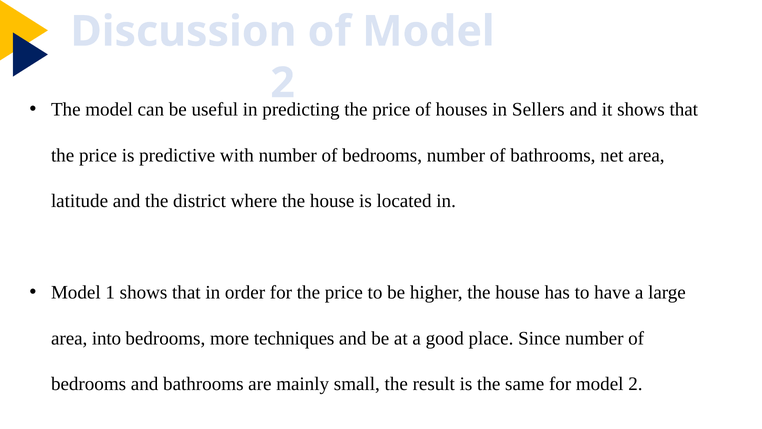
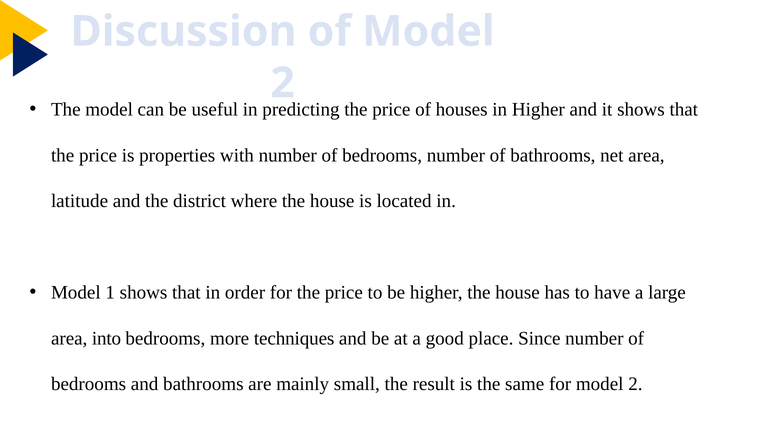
in Sellers: Sellers -> Higher
predictive: predictive -> properties
